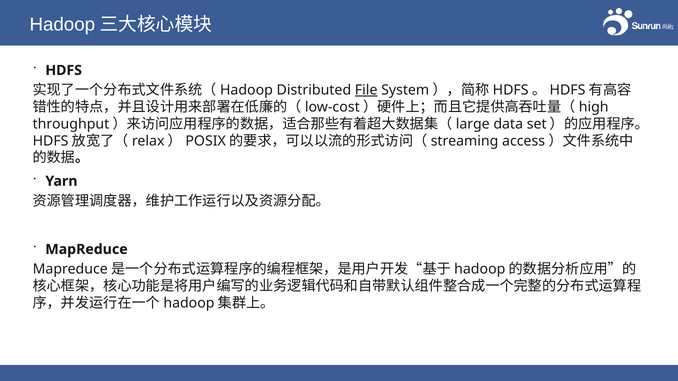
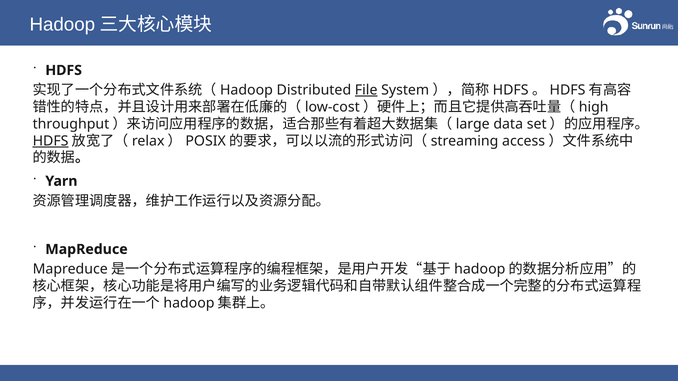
HDFS at (51, 141) underline: none -> present
